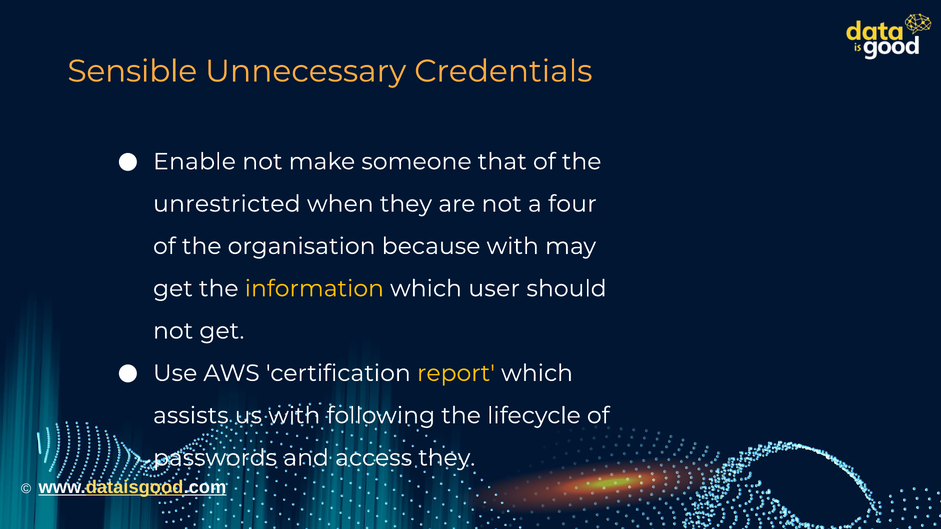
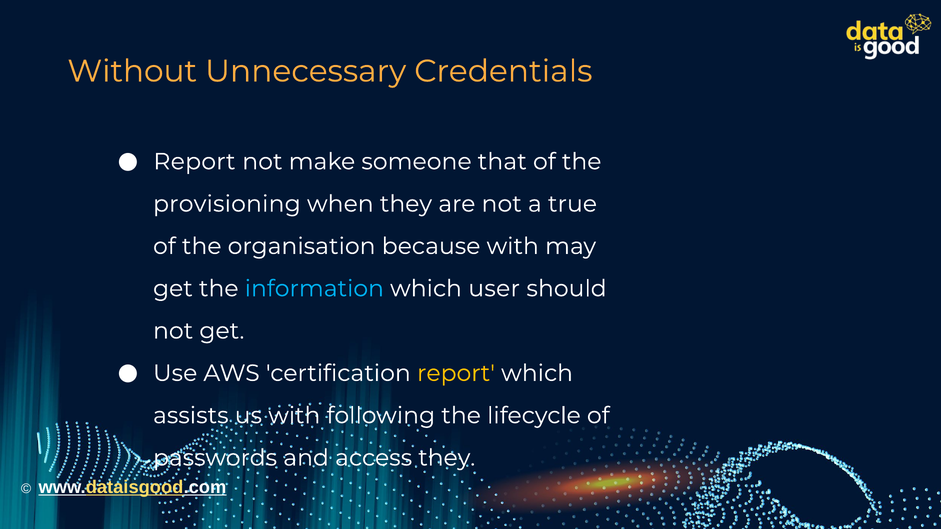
Sensible: Sensible -> Without
Enable at (194, 162): Enable -> Report
unrestricted: unrestricted -> provisioning
four: four -> true
information colour: yellow -> light blue
